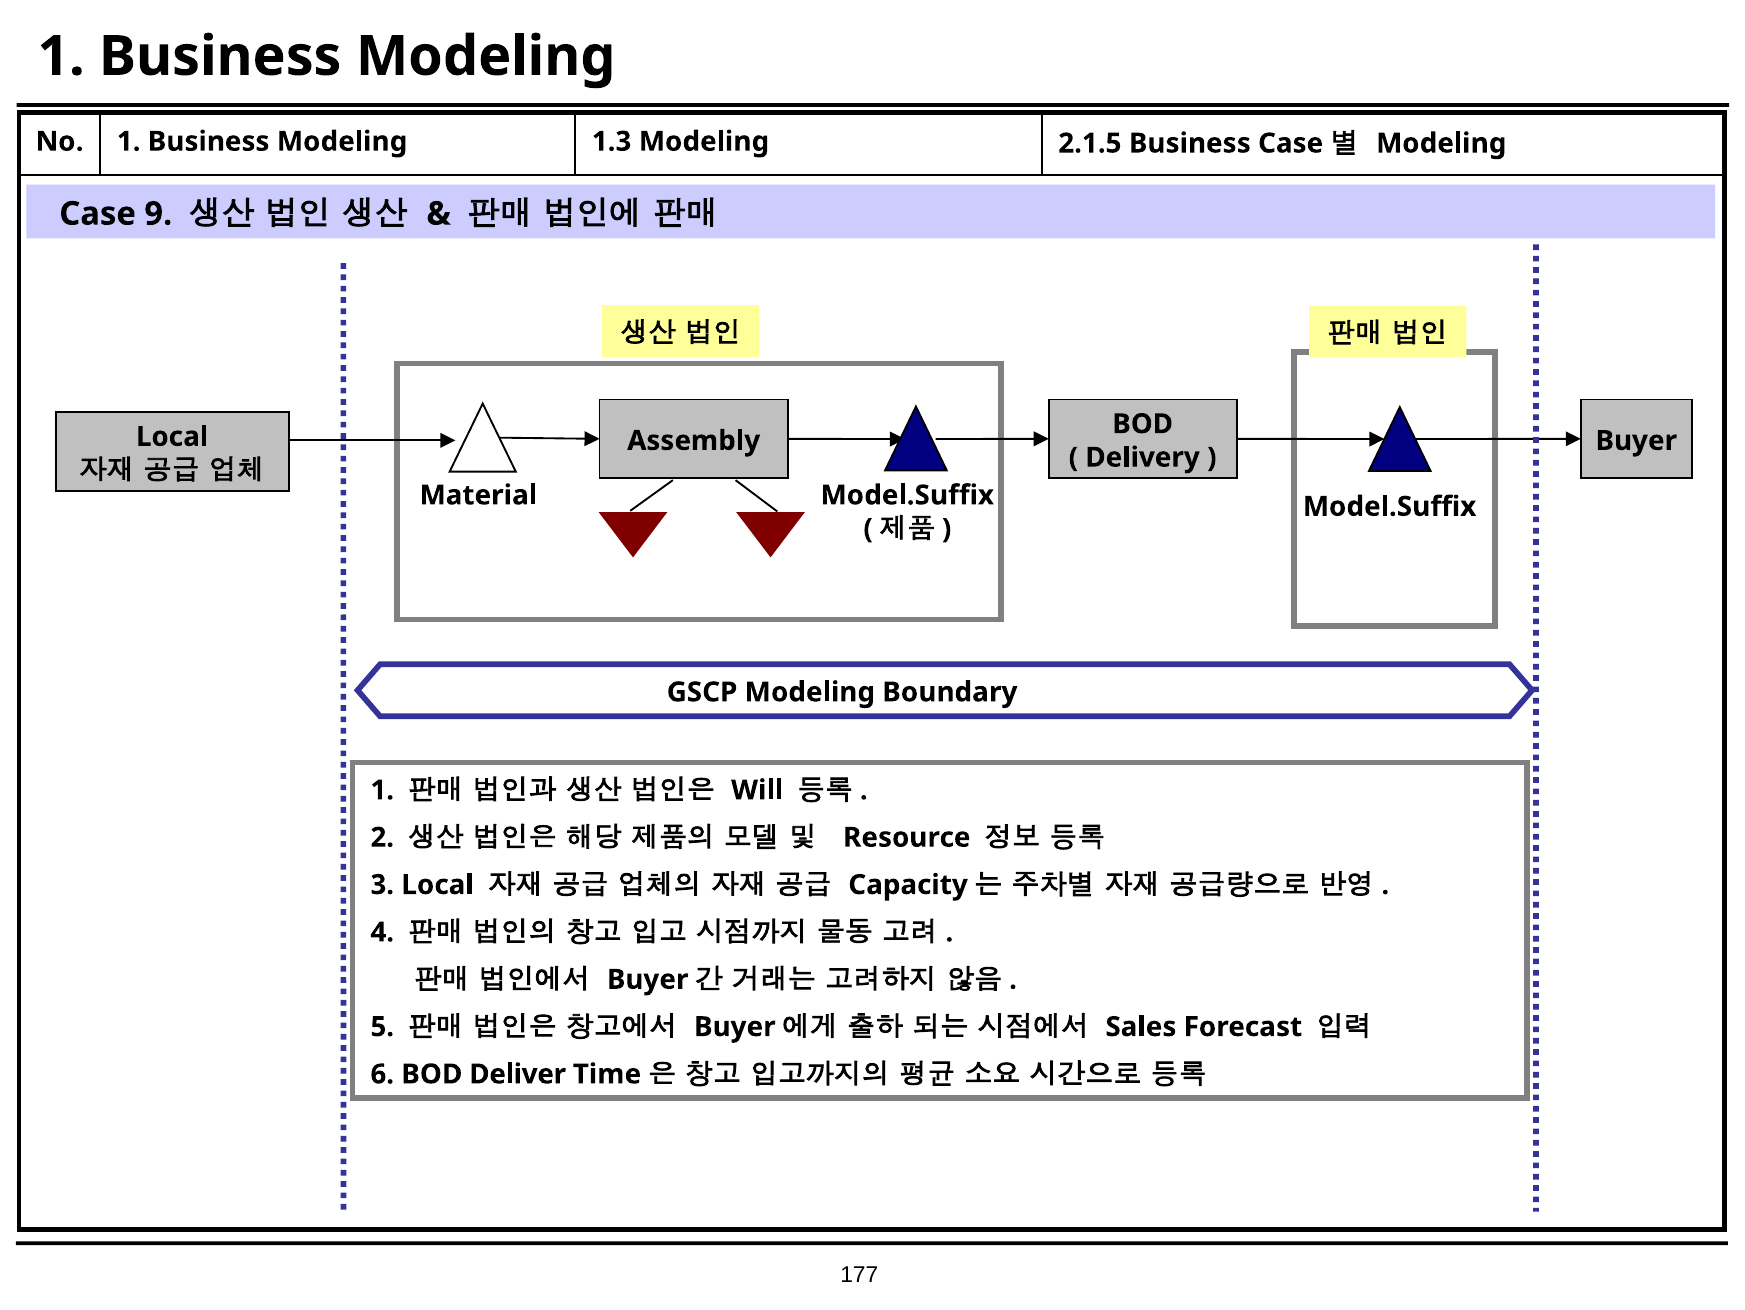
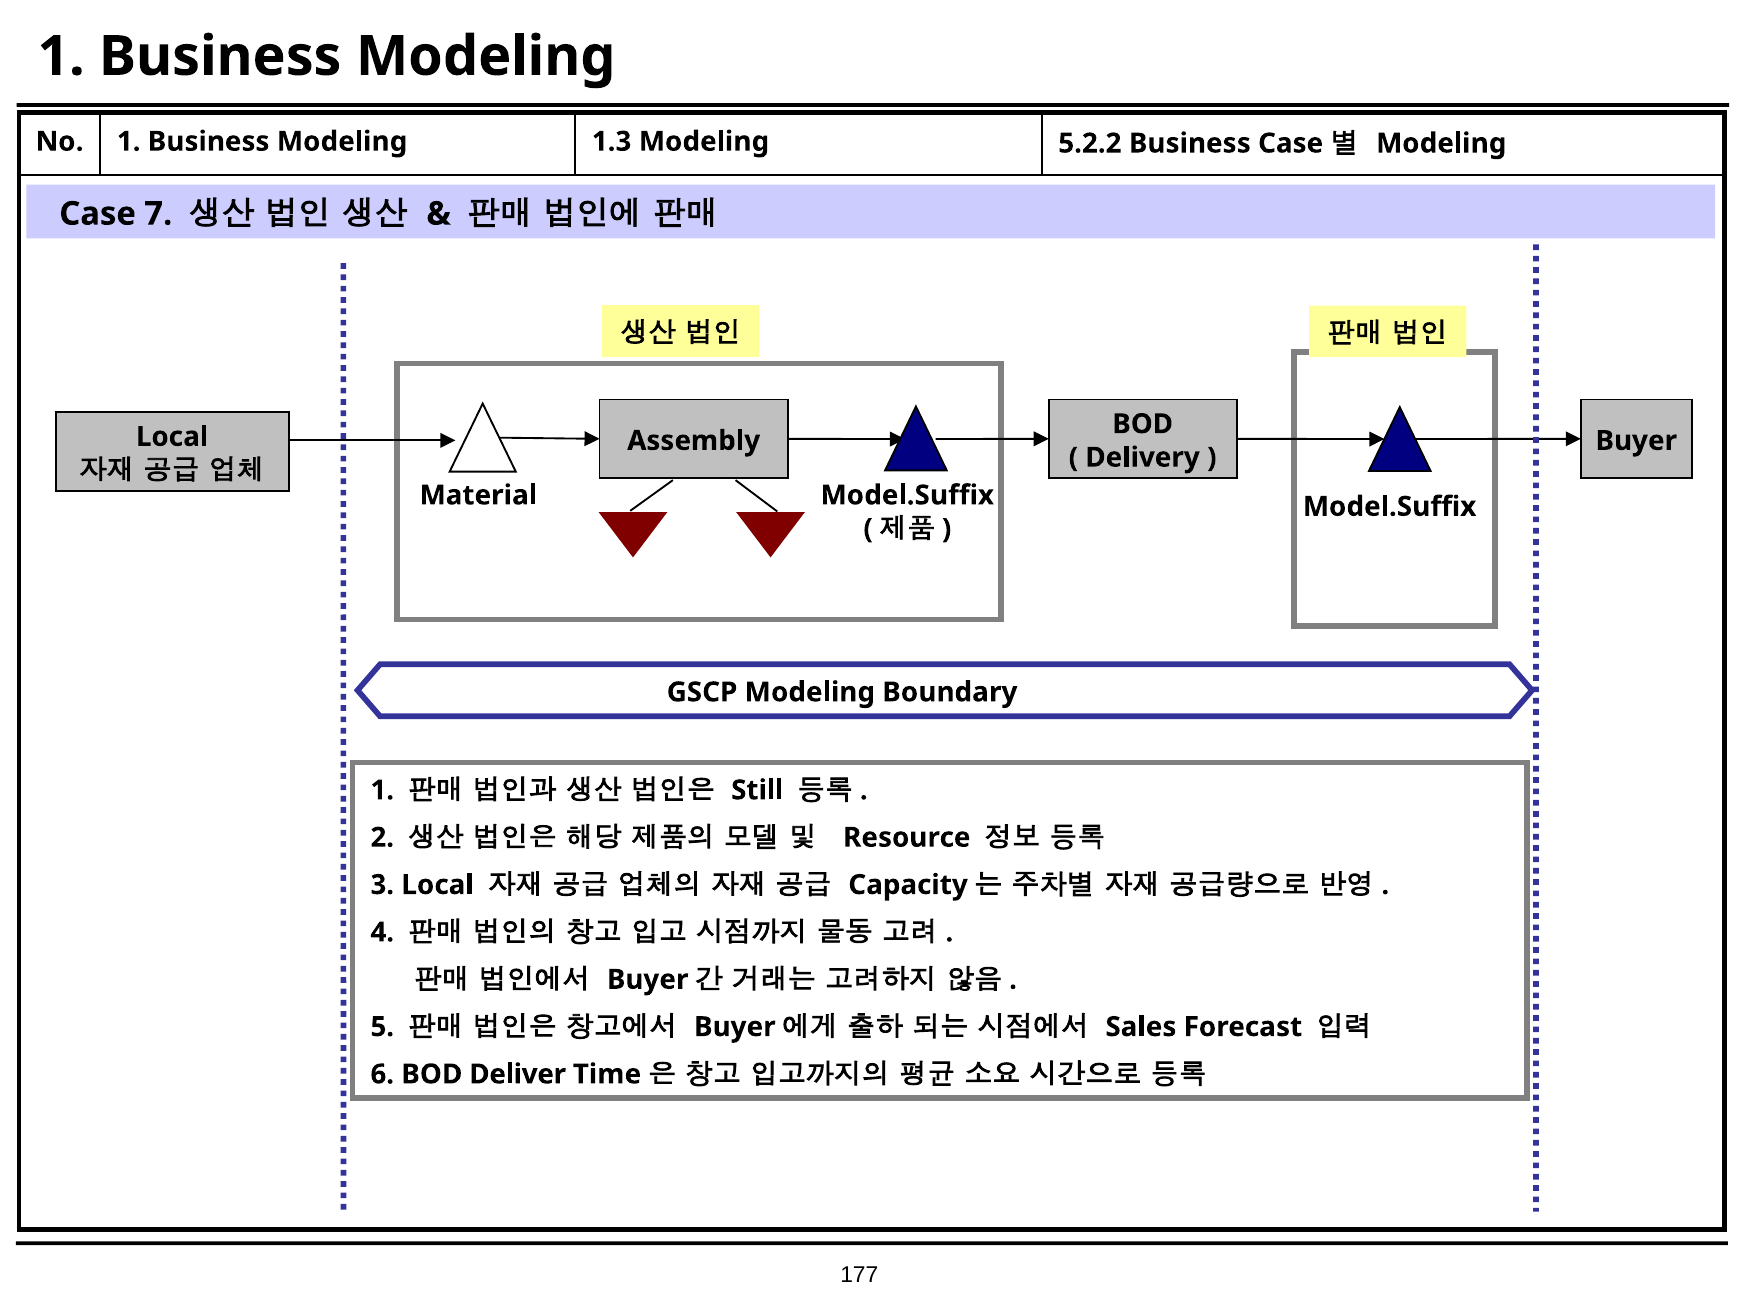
2.1.5: 2.1.5 -> 5.2.2
9: 9 -> 7
Will: Will -> Still
